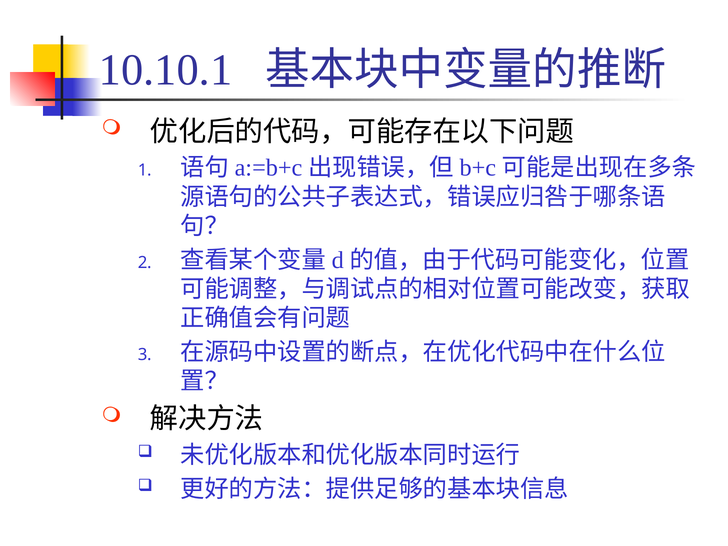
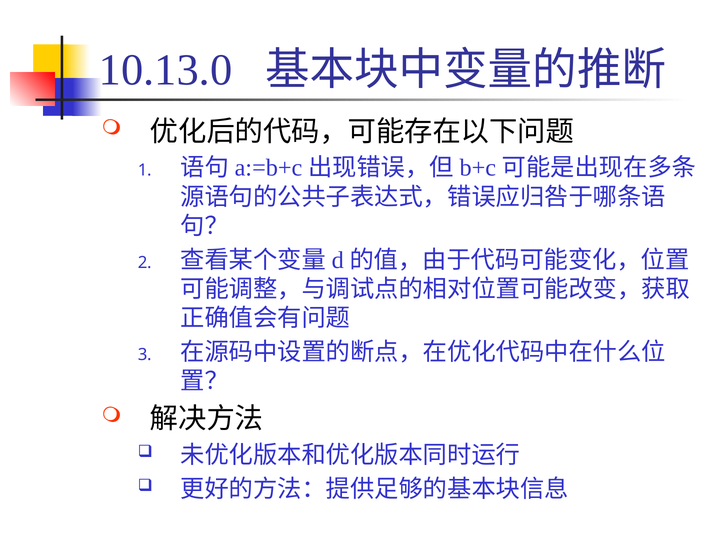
10.10.1: 10.10.1 -> 10.13.0
